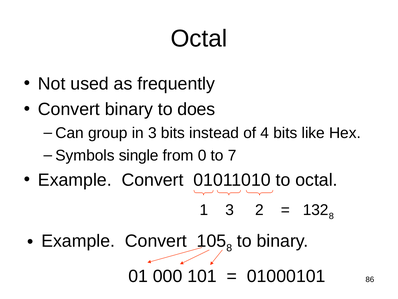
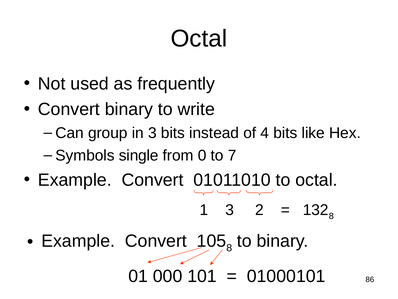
does: does -> write
